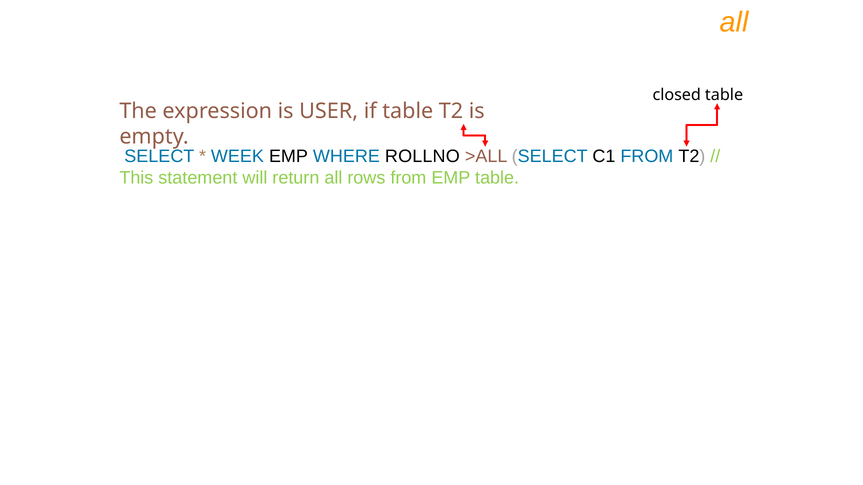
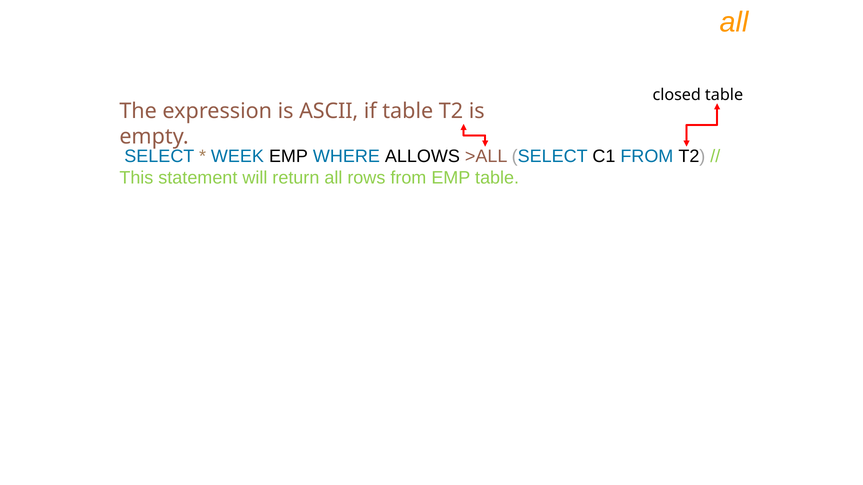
USER: USER -> ASCII
ROLLNO: ROLLNO -> ALLOWS
